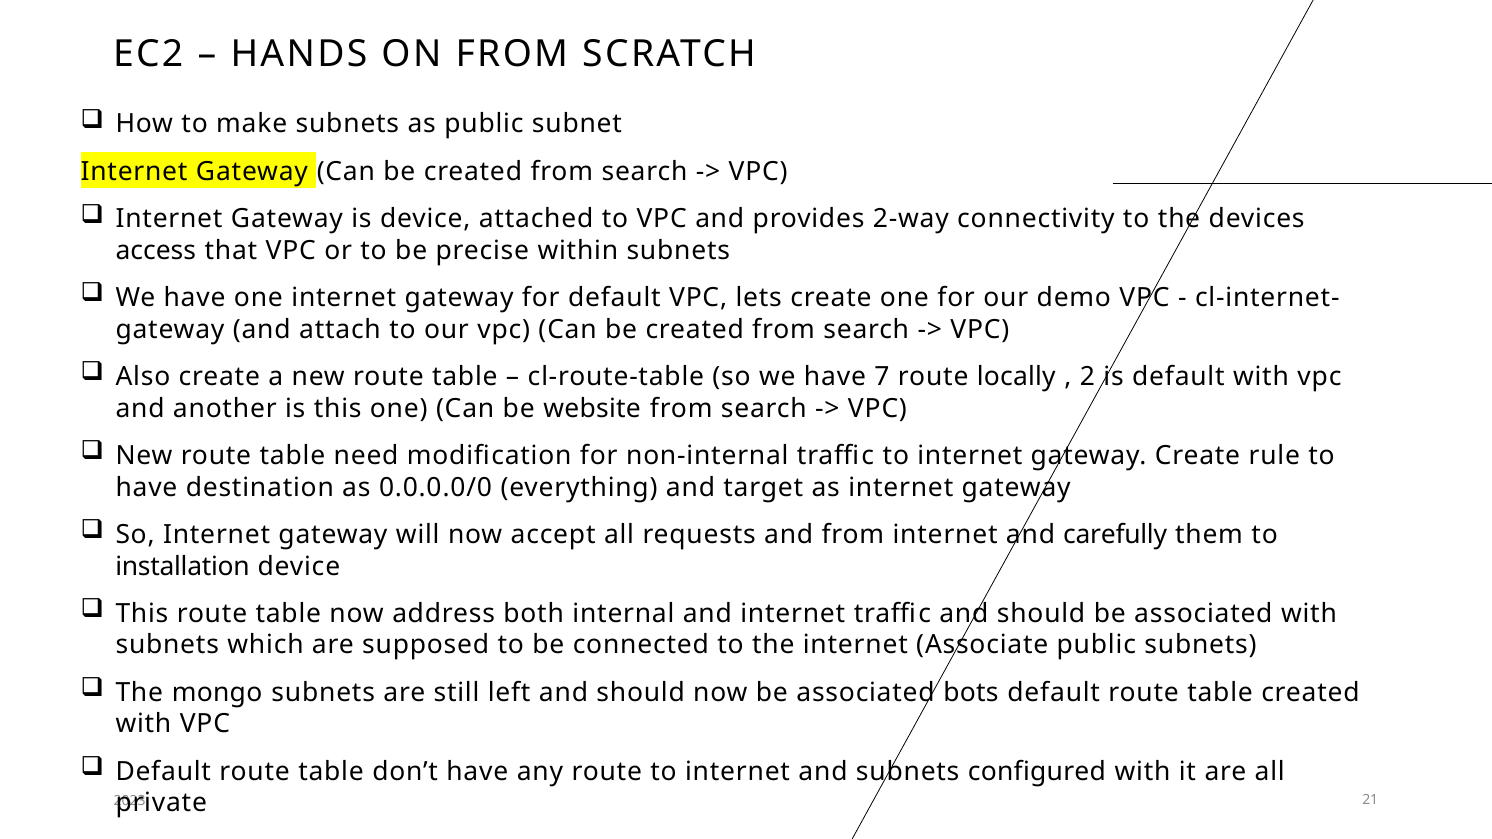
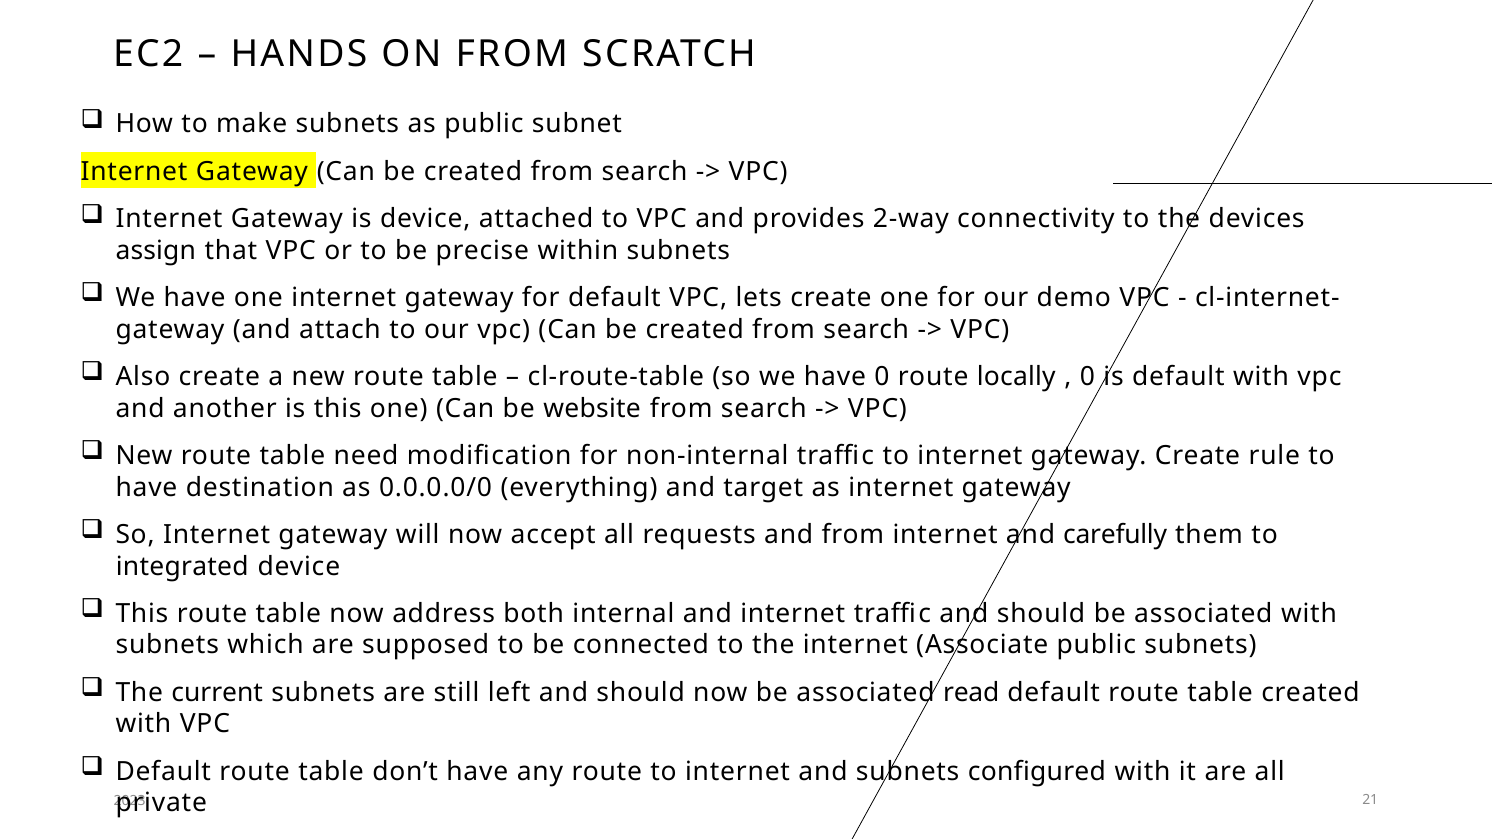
access: access -> assign
have 7: 7 -> 0
2 at (1087, 377): 2 -> 0
installation: installation -> integrated
mongo: mongo -> current
bots: bots -> read
